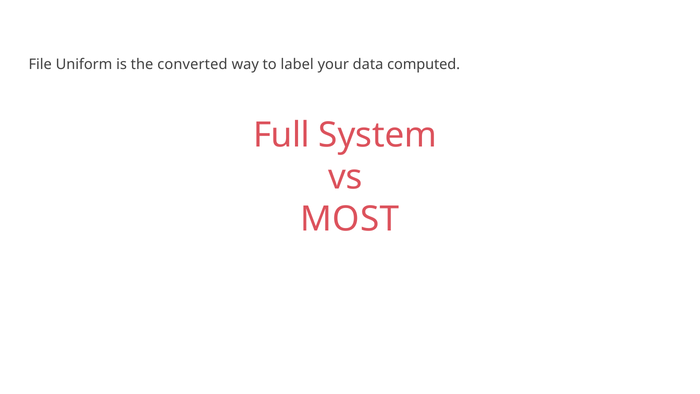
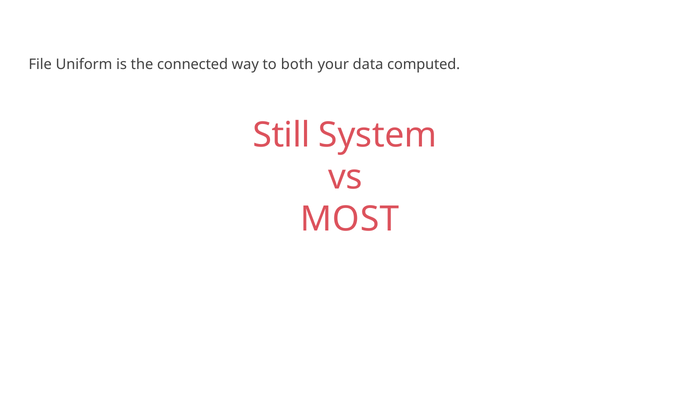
converted: converted -> connected
label: label -> both
Full: Full -> Still
